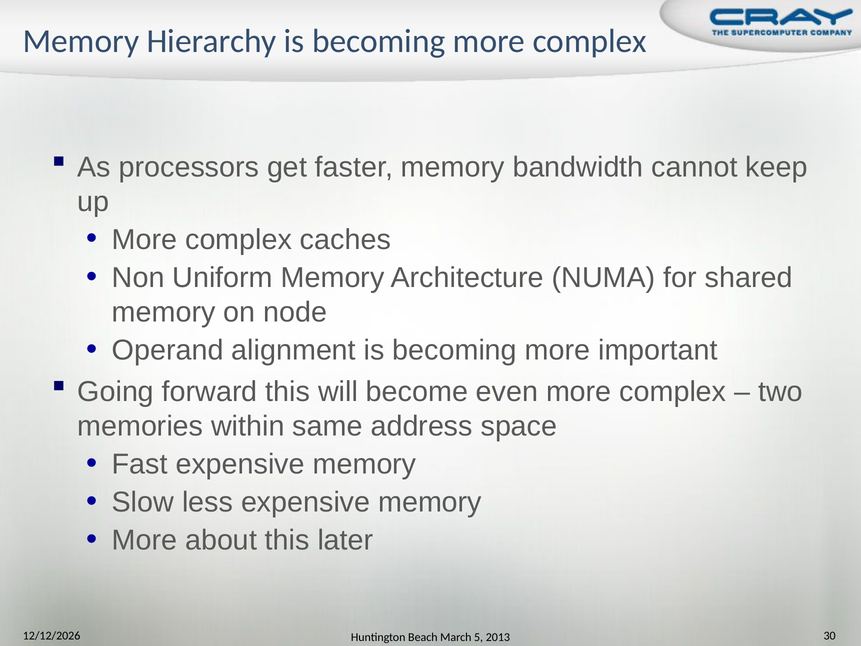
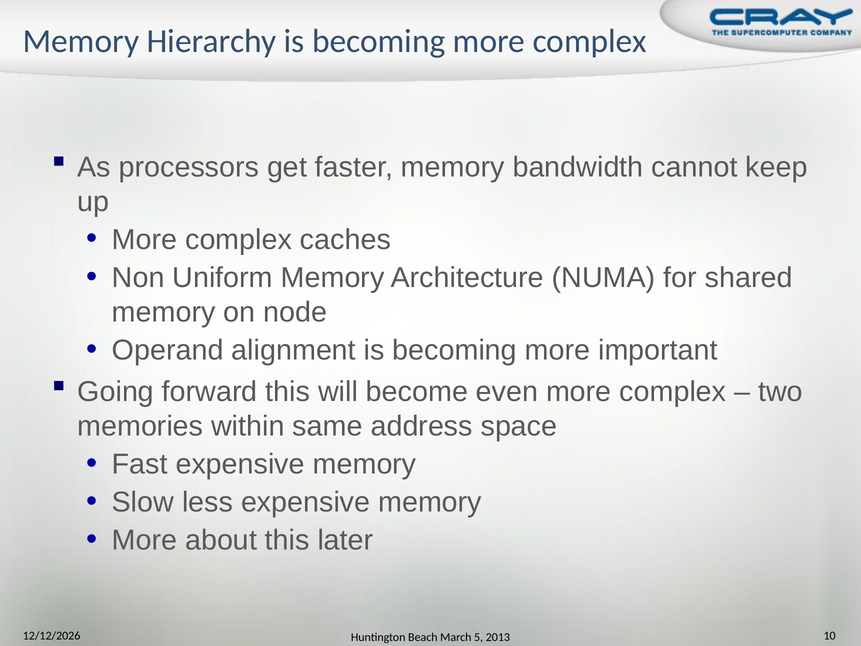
30: 30 -> 10
